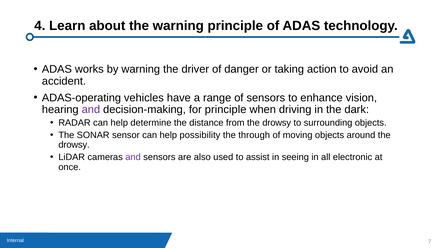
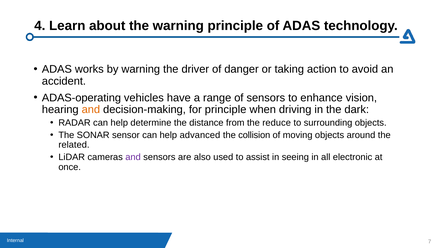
and at (91, 110) colour: purple -> orange
from the drowsy: drowsy -> reduce
possibility: possibility -> advanced
through: through -> collision
drowsy at (74, 145): drowsy -> related
